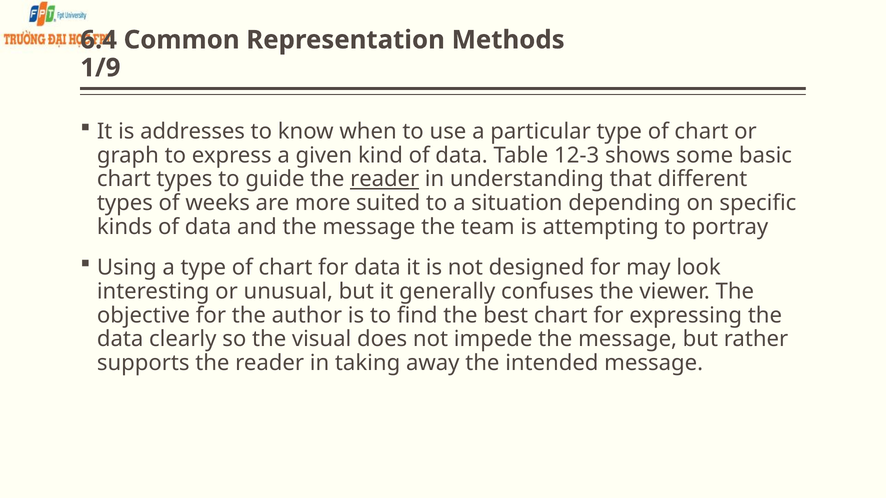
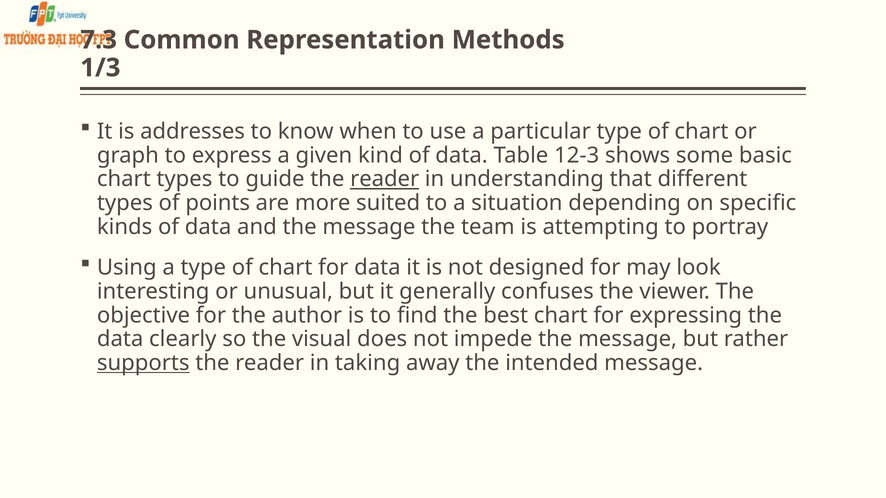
6.4: 6.4 -> 7.3
1/9: 1/9 -> 1/3
weeks: weeks -> points
supports underline: none -> present
